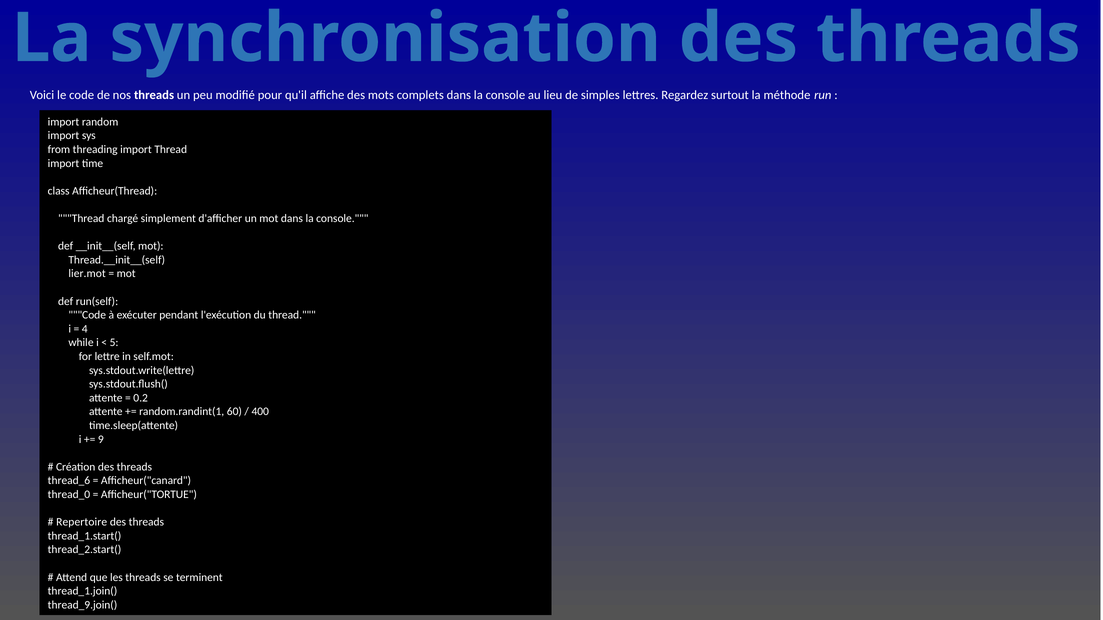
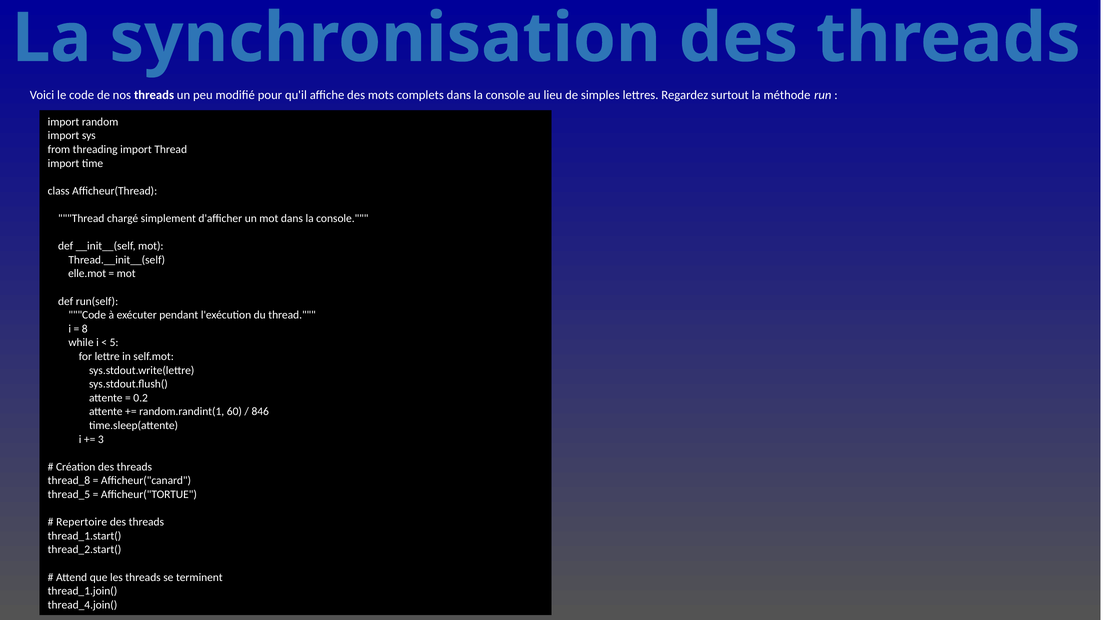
lier.mot: lier.mot -> elle.mot
4: 4 -> 8
400: 400 -> 846
9: 9 -> 3
thread_6: thread_6 -> thread_8
thread_0: thread_0 -> thread_5
thread_9.join(: thread_9.join( -> thread_4.join(
